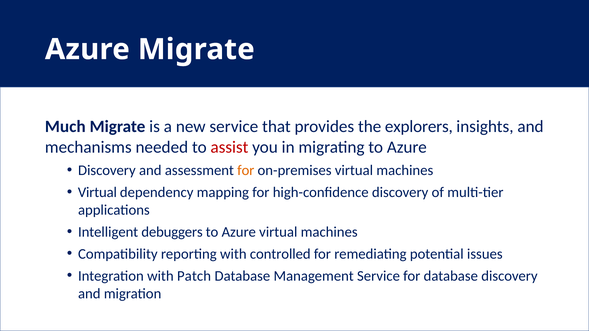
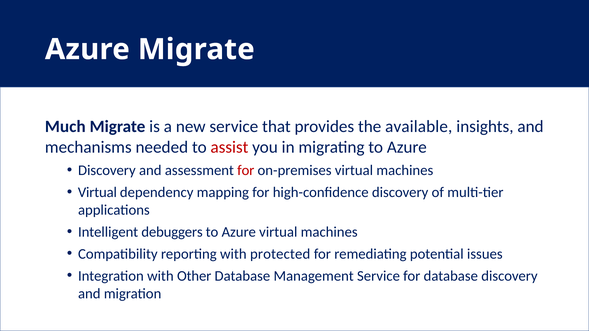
explorers: explorers -> available
for at (246, 171) colour: orange -> red
controlled: controlled -> protected
Patch: Patch -> Other
